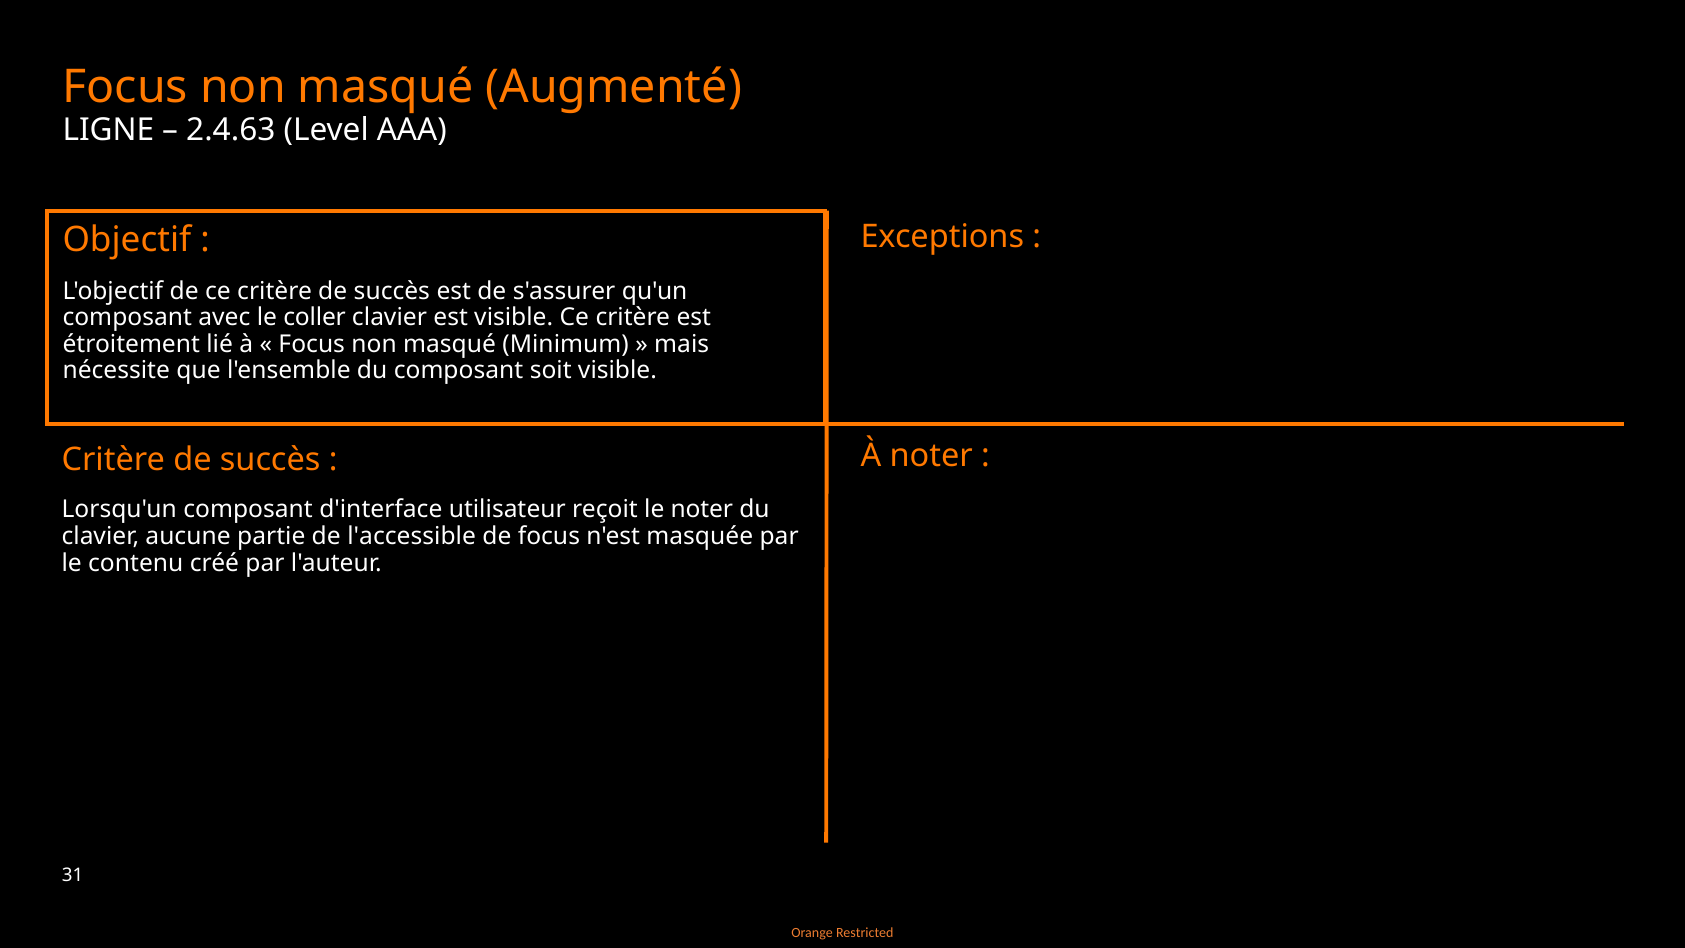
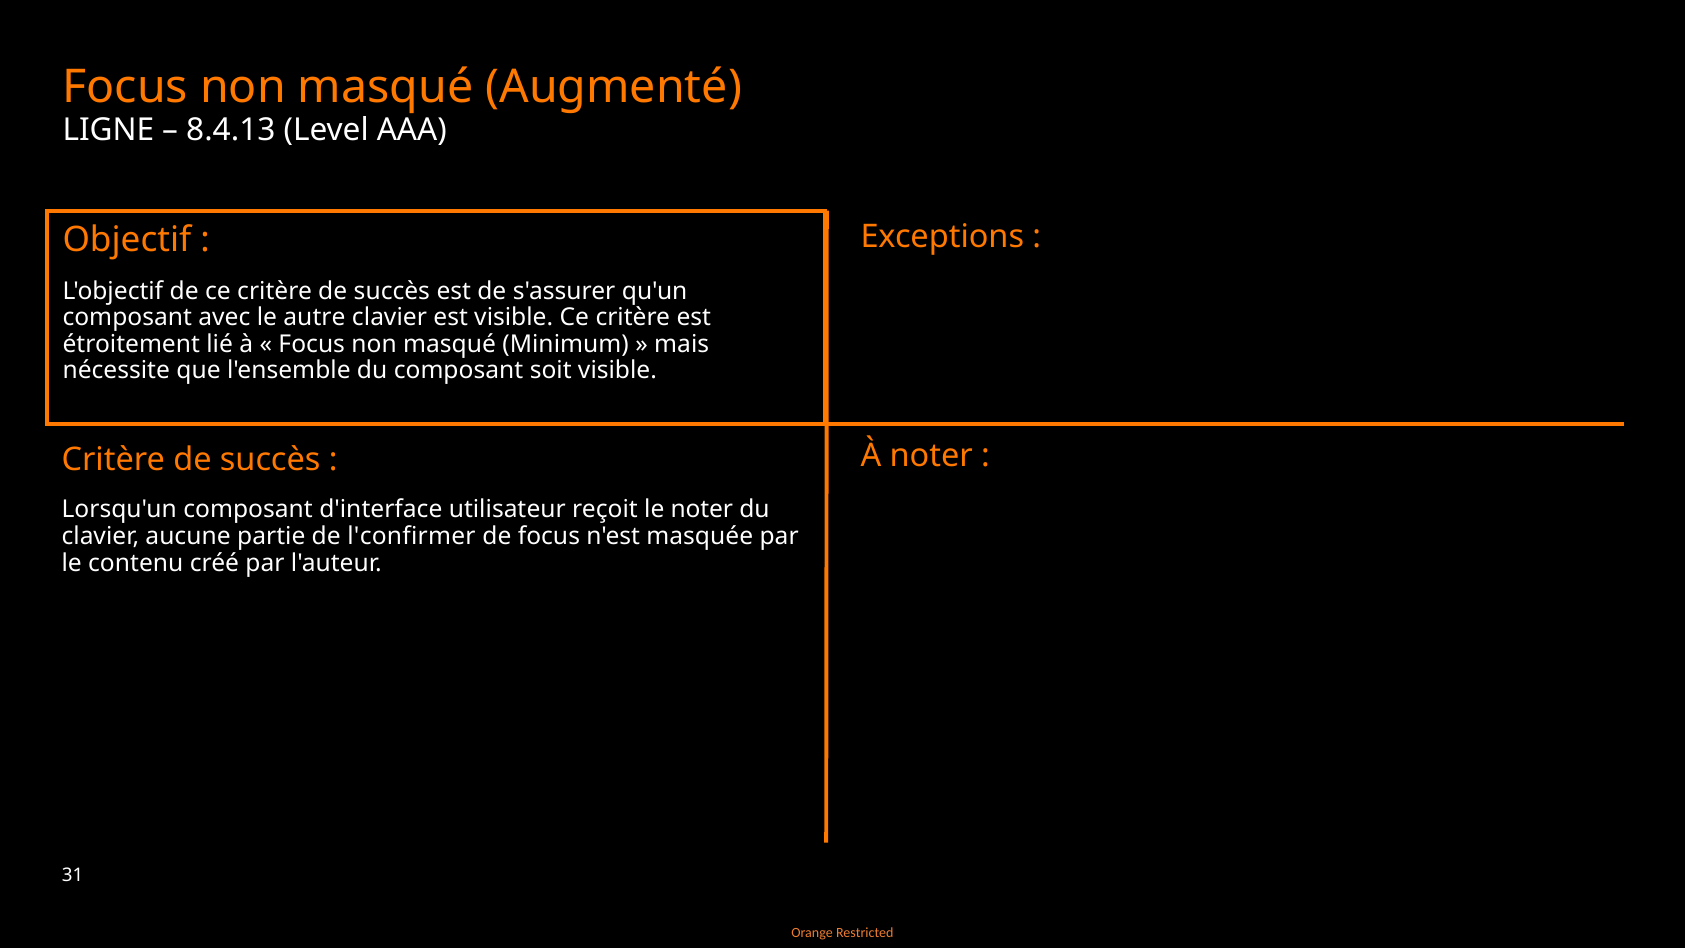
2.4.63: 2.4.63 -> 8.4.13
coller: coller -> autre
l'accessible: l'accessible -> l'confirmer
